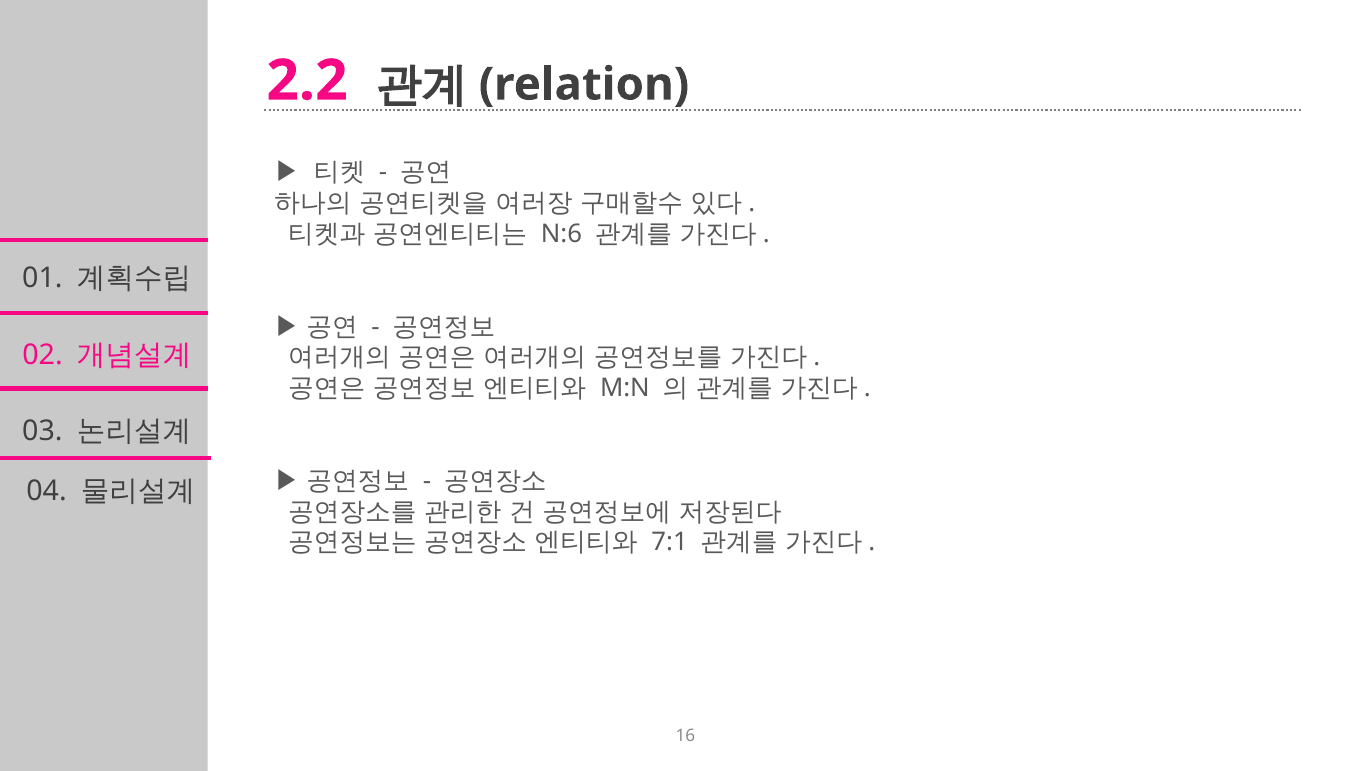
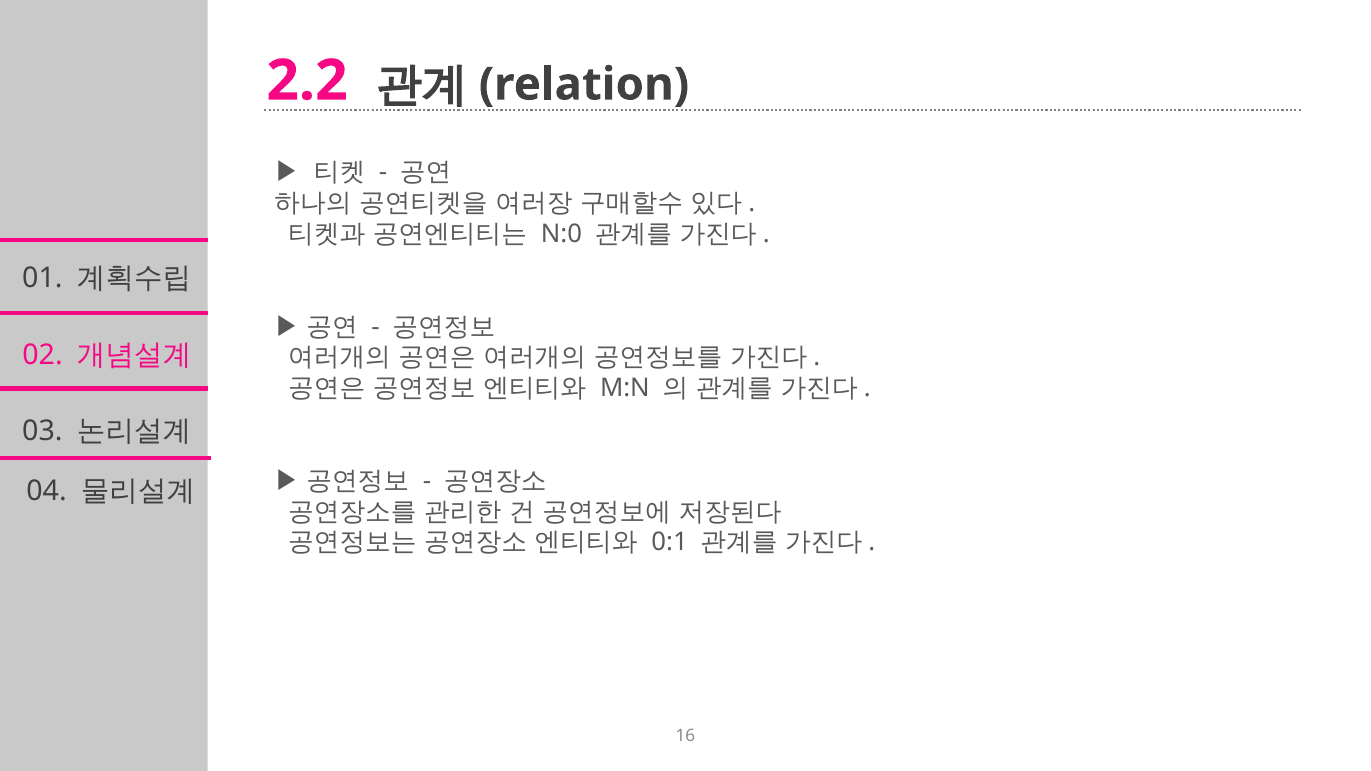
N:6: N:6 -> N:0
7:1: 7:1 -> 0:1
